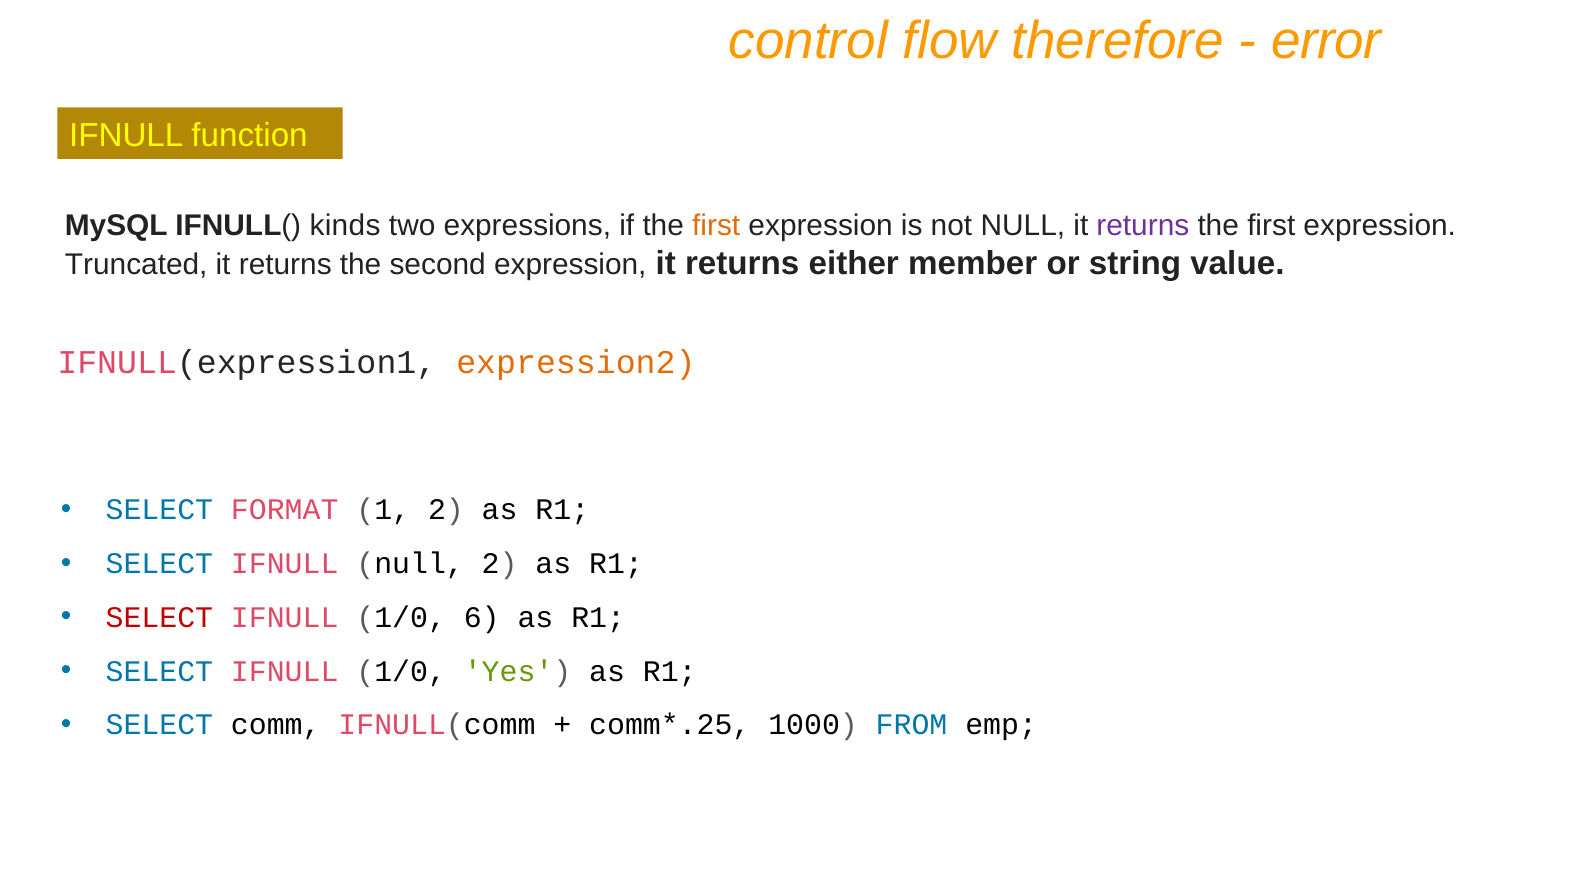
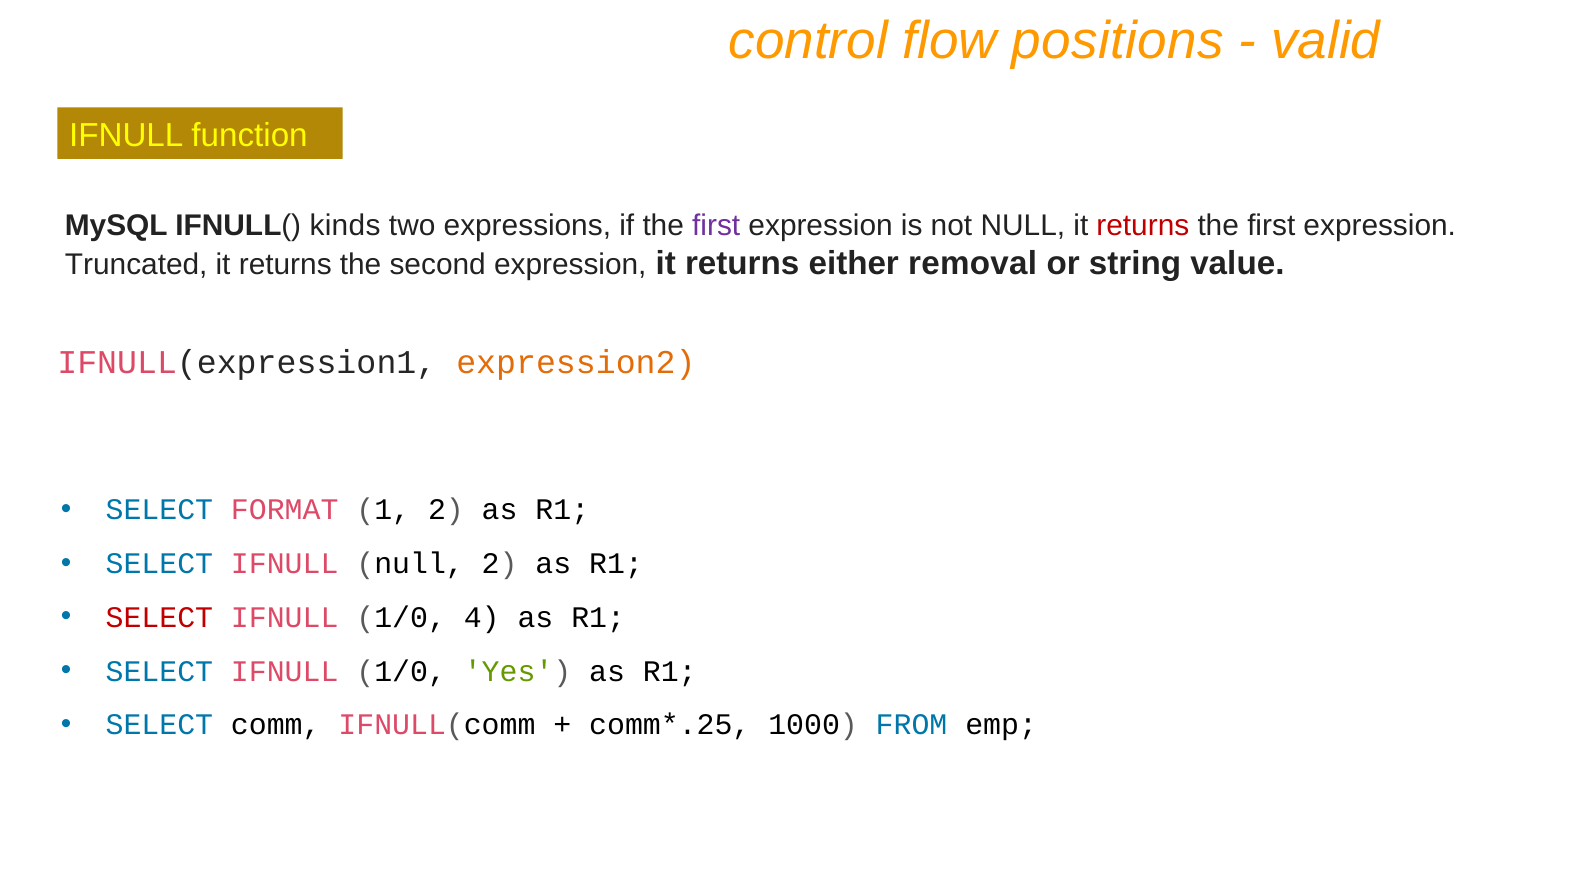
therefore: therefore -> positions
error: error -> valid
first at (716, 225) colour: orange -> purple
returns at (1143, 225) colour: purple -> red
member: member -> removal
6: 6 -> 4
